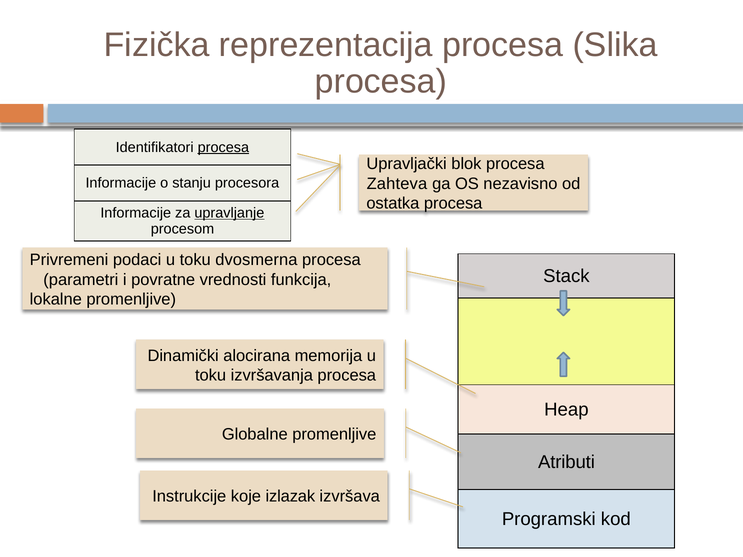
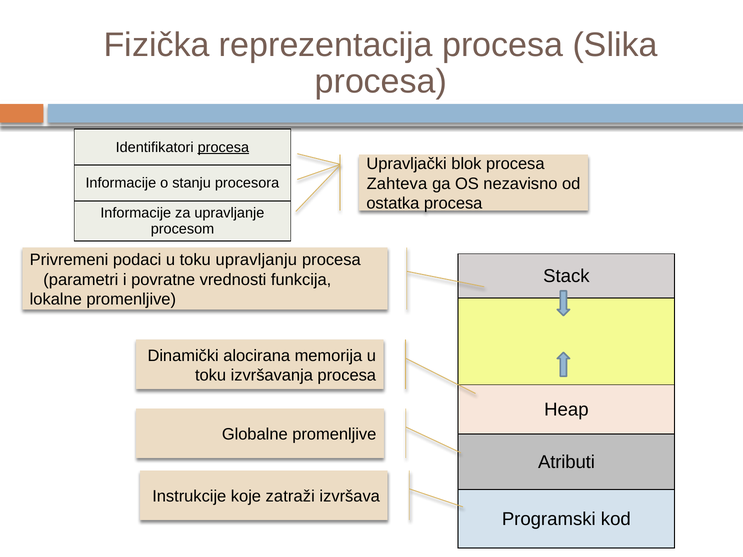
upravljanje underline: present -> none
dvosmerna: dvosmerna -> upravljanju
izlazak: izlazak -> zatraži
